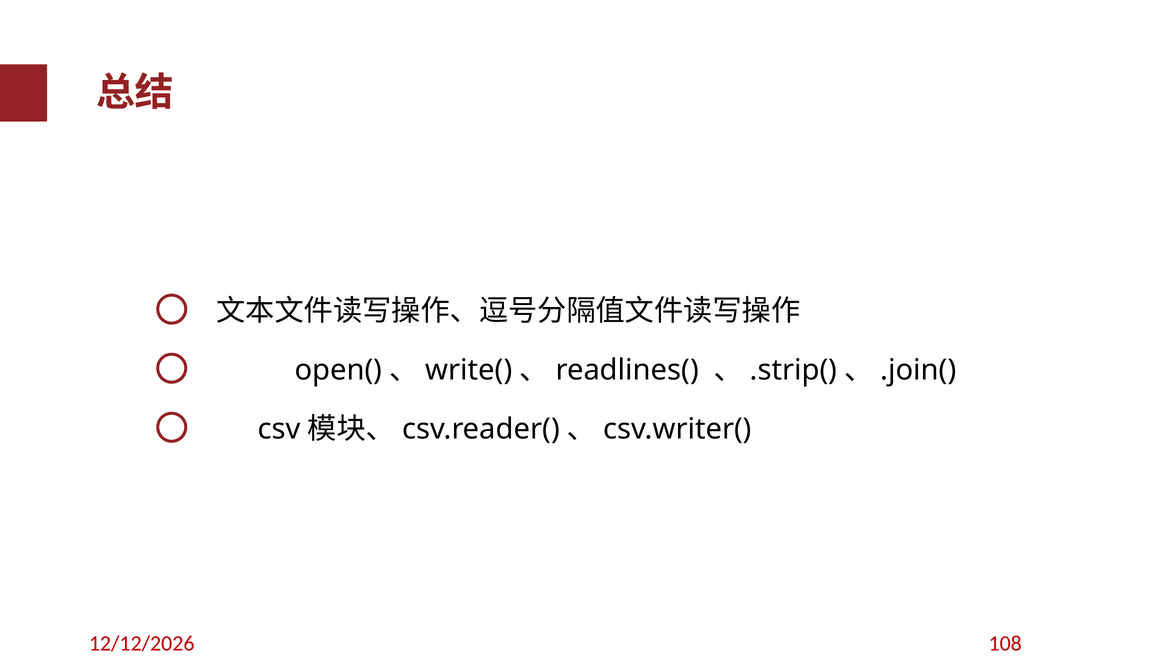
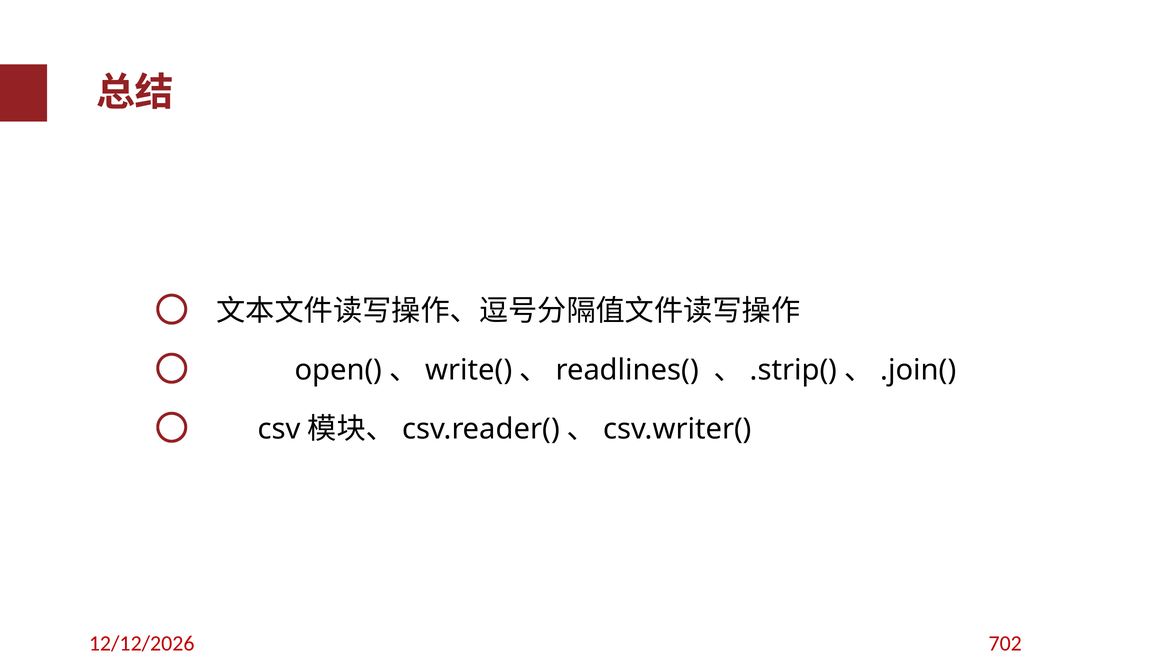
108: 108 -> 702
